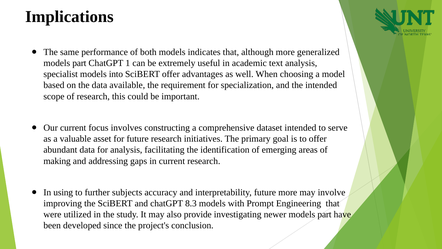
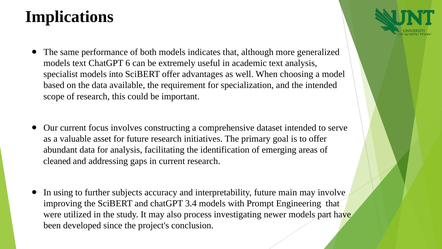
part at (79, 63): part -> text
1: 1 -> 6
making: making -> cleaned
future more: more -> main
8.3: 8.3 -> 3.4
provide: provide -> process
